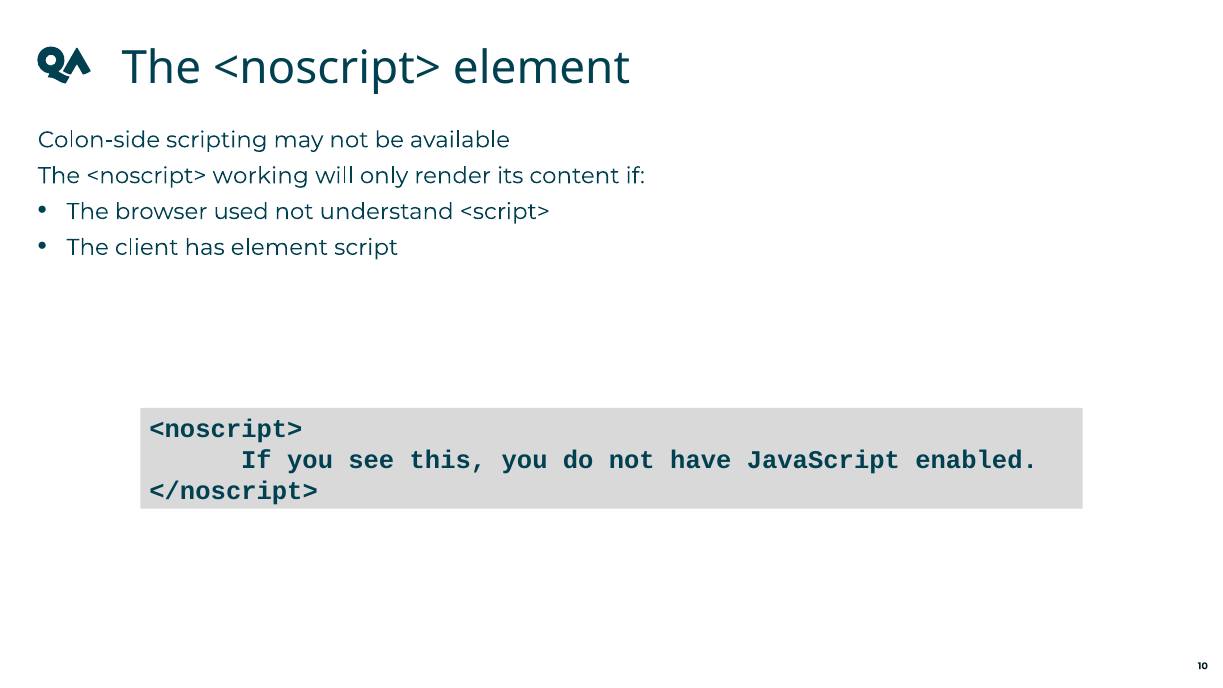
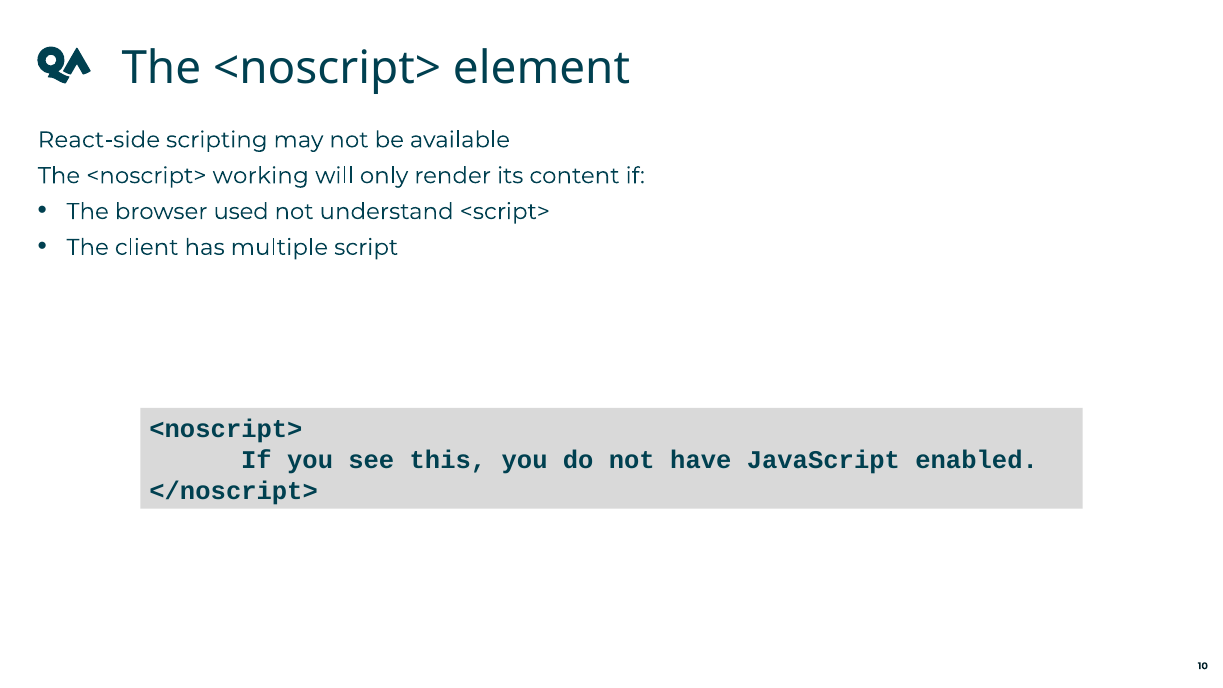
Colon-side: Colon-side -> React-side
has element: element -> multiple
